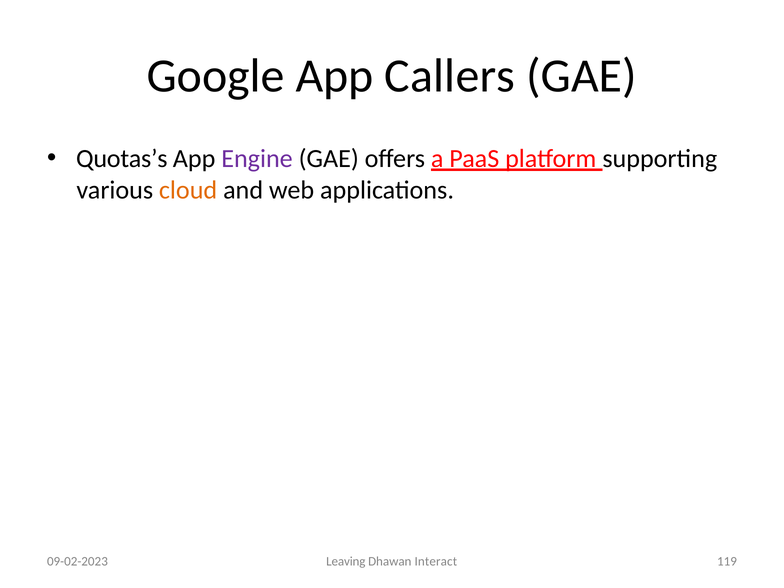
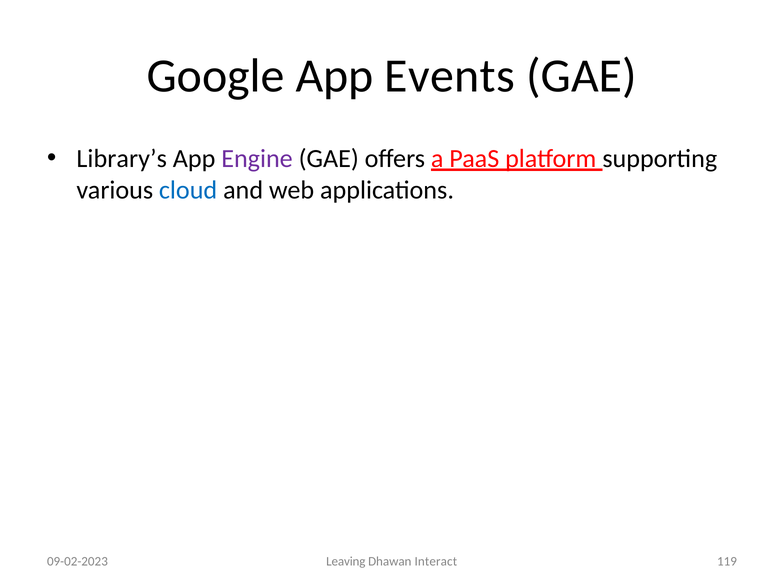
Callers: Callers -> Events
Quotas’s: Quotas’s -> Library’s
cloud colour: orange -> blue
